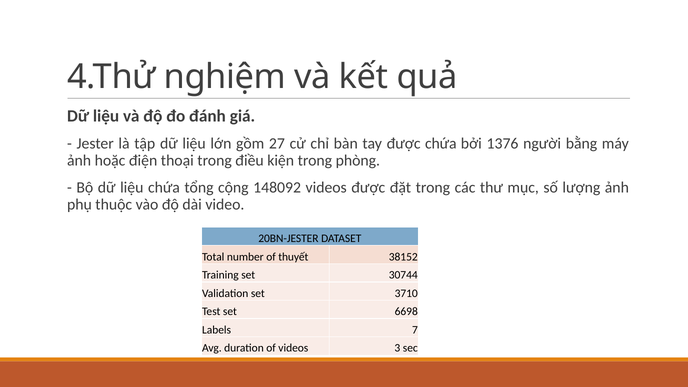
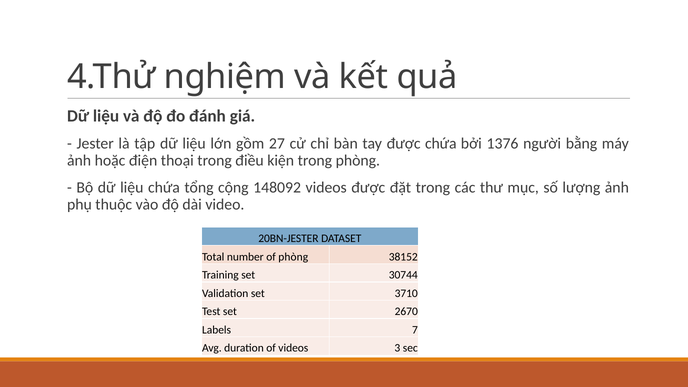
of thuyết: thuyết -> phòng
6698: 6698 -> 2670
